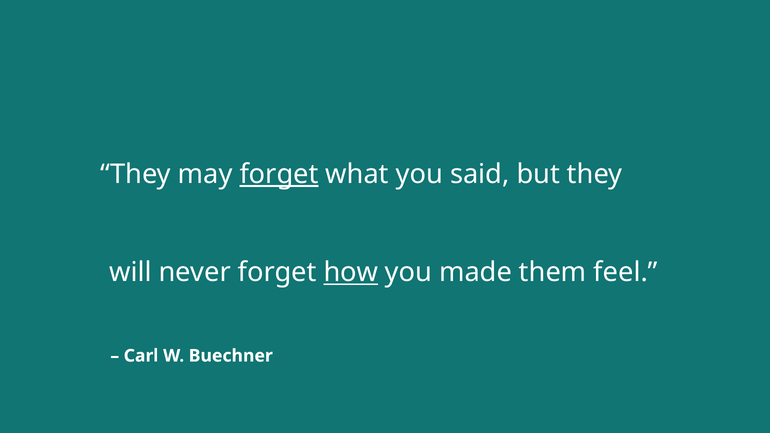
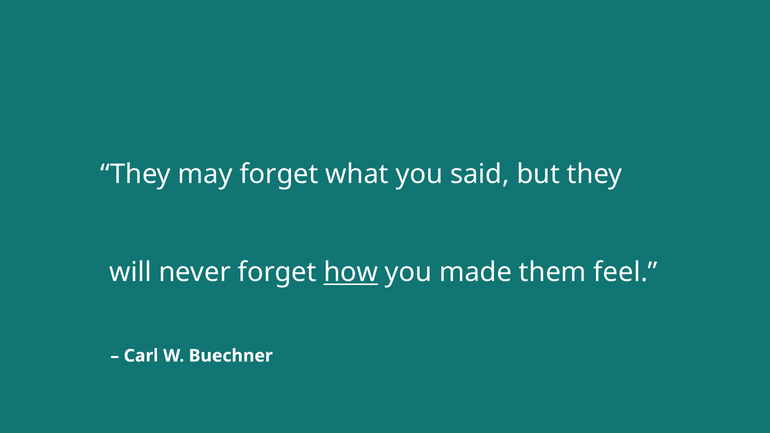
forget at (279, 174) underline: present -> none
